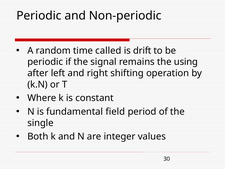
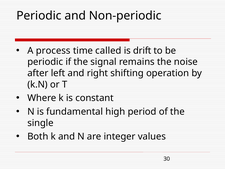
random: random -> process
using: using -> noise
field: field -> high
